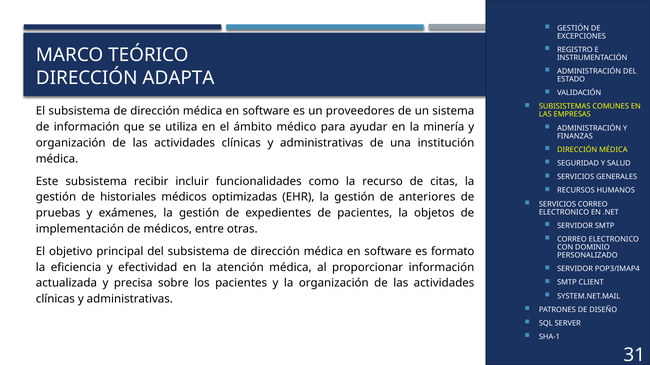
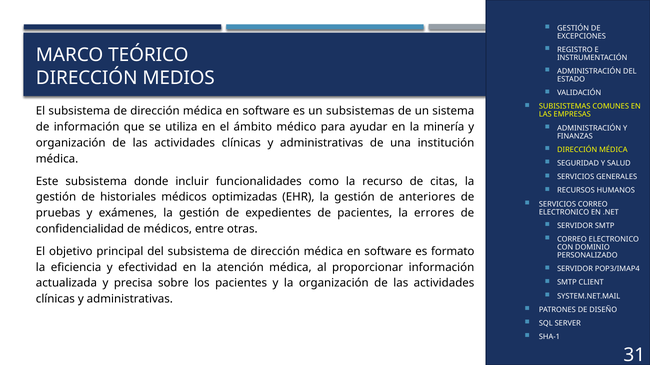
ADAPTA: ADAPTA -> MEDIOS
proveedores: proveedores -> subsistemas
recibir: recibir -> donde
objetos: objetos -> errores
implementación: implementación -> confidencialidad
